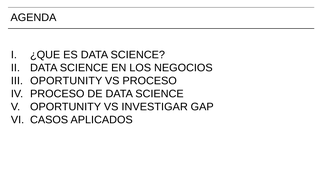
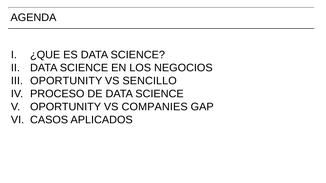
VS PROCESO: PROCESO -> SENCILLO
INVESTIGAR: INVESTIGAR -> COMPANIES
